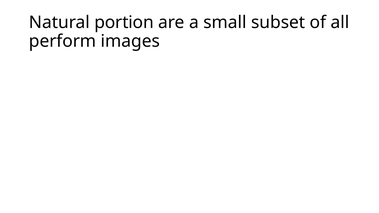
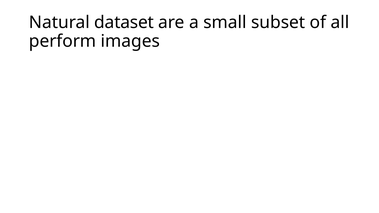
portion: portion -> dataset
